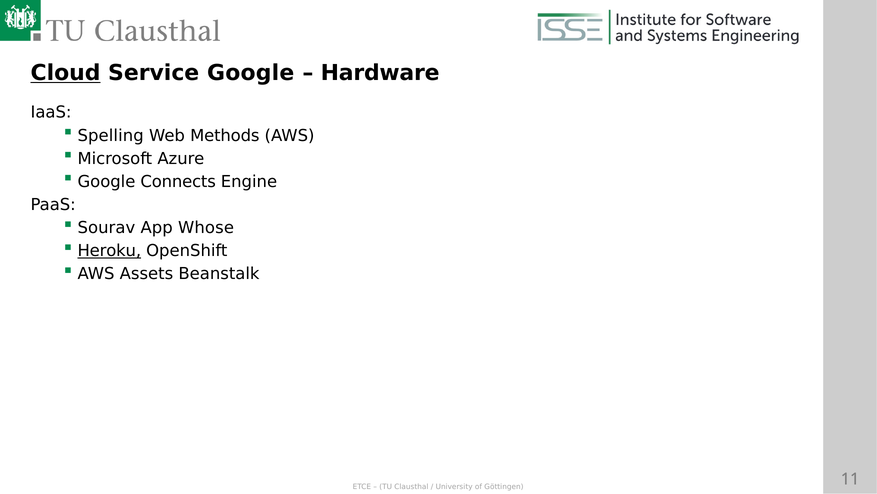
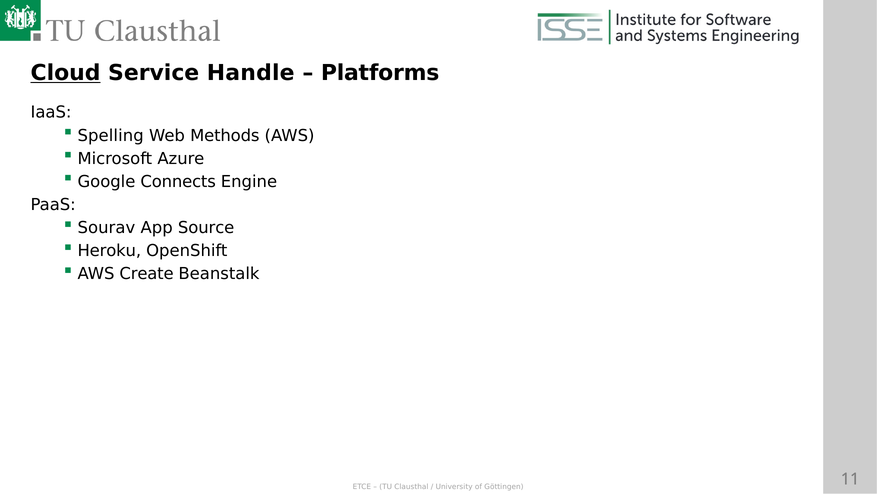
Service Google: Google -> Handle
Hardware: Hardware -> Platforms
Whose: Whose -> Source
Heroku underline: present -> none
Assets: Assets -> Create
